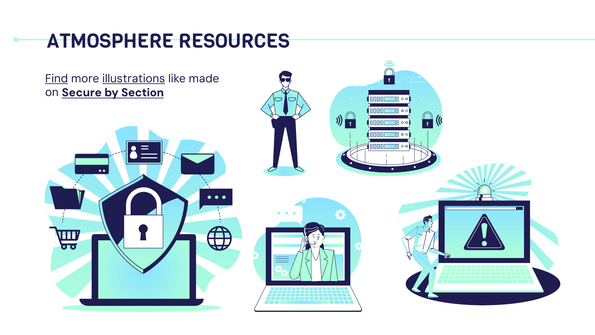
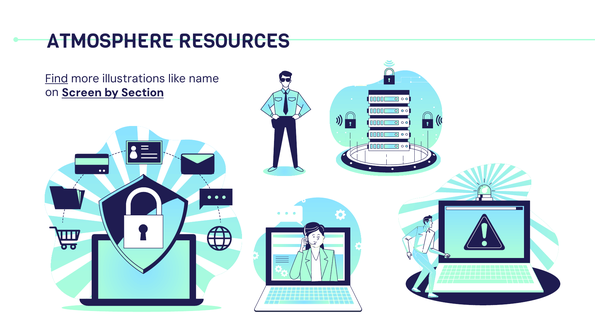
illustrations underline: present -> none
made: made -> name
Secure: Secure -> Screen
